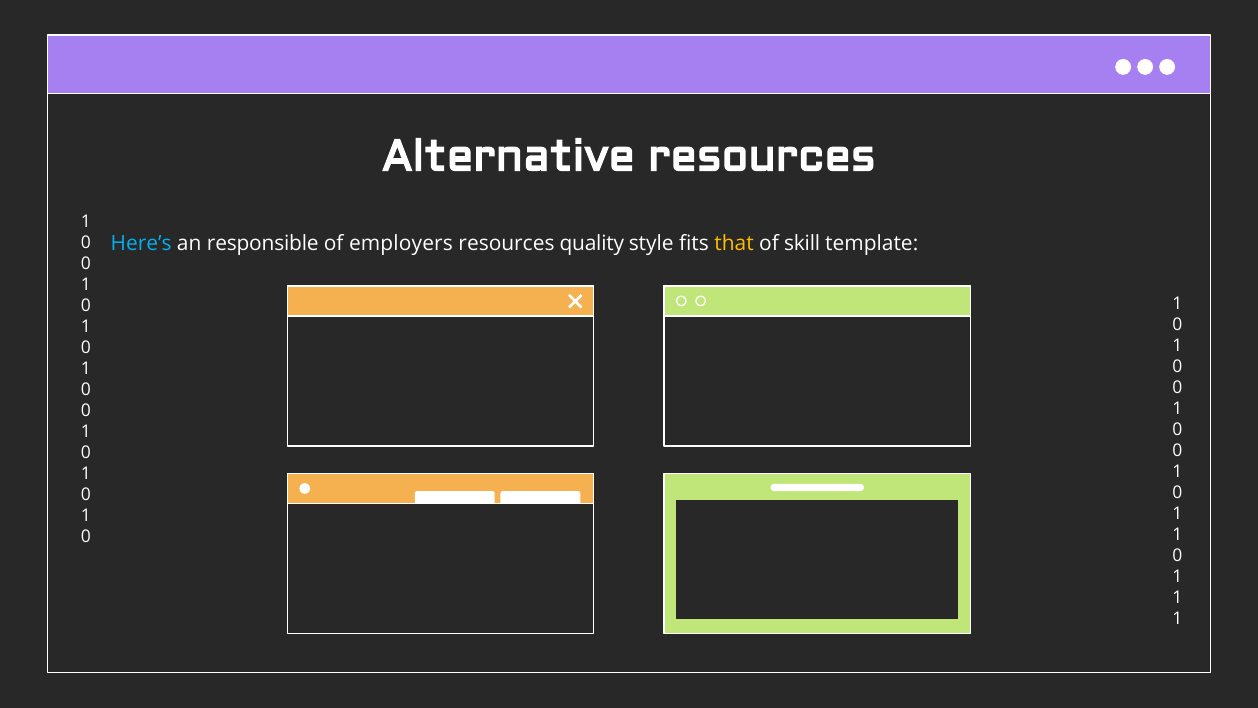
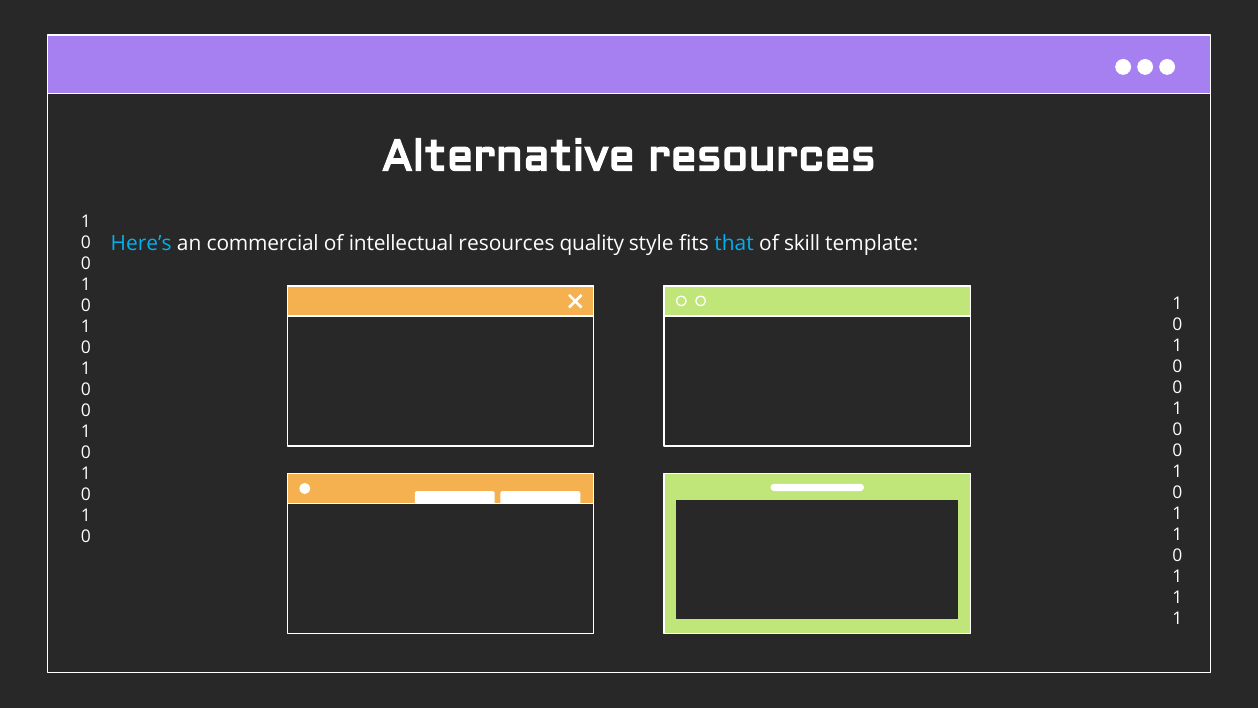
responsible: responsible -> commercial
employers: employers -> intellectual
that colour: yellow -> light blue
